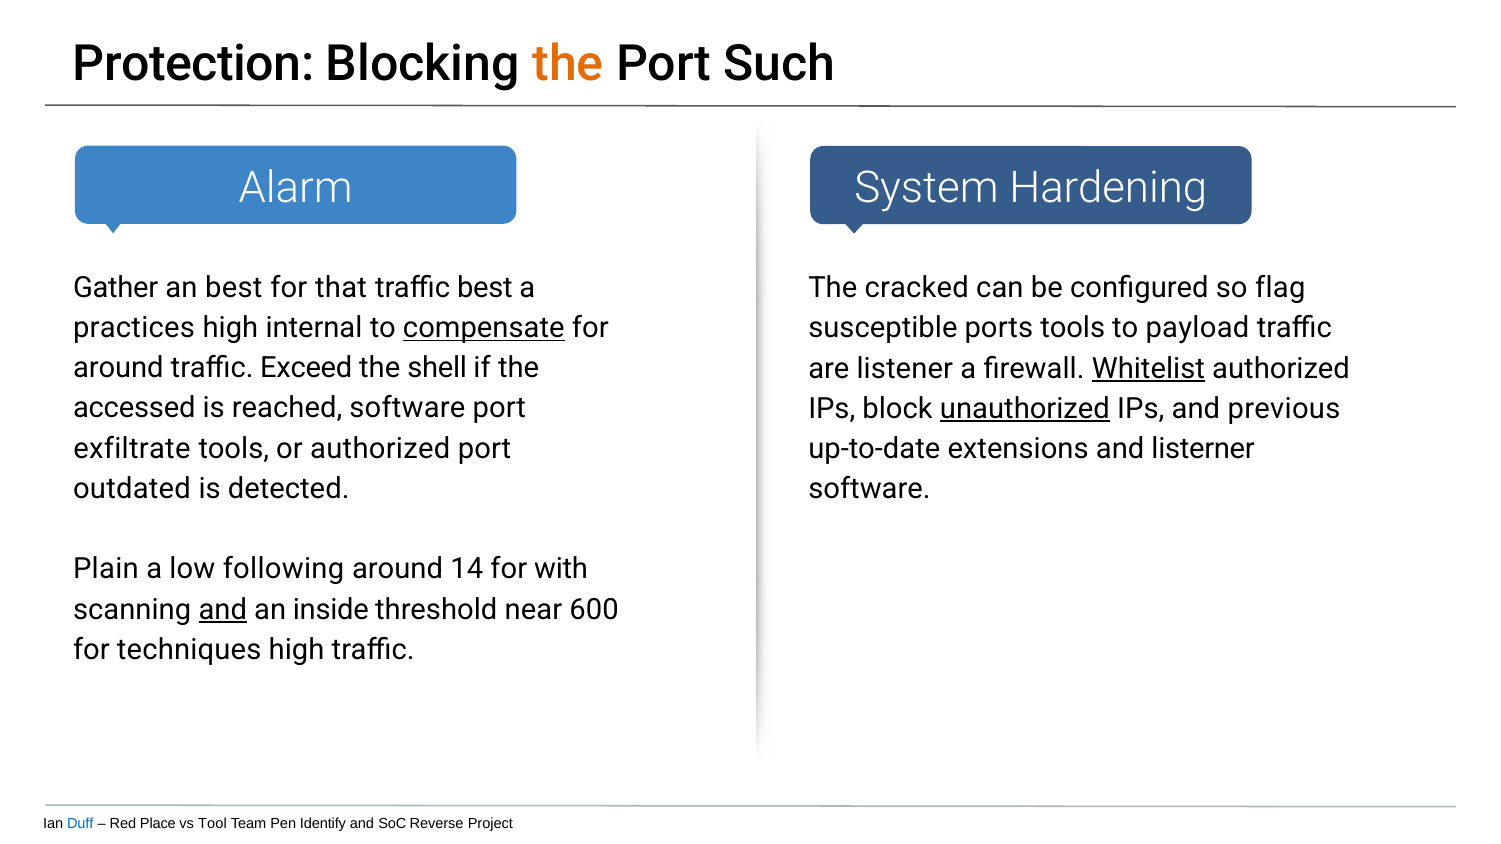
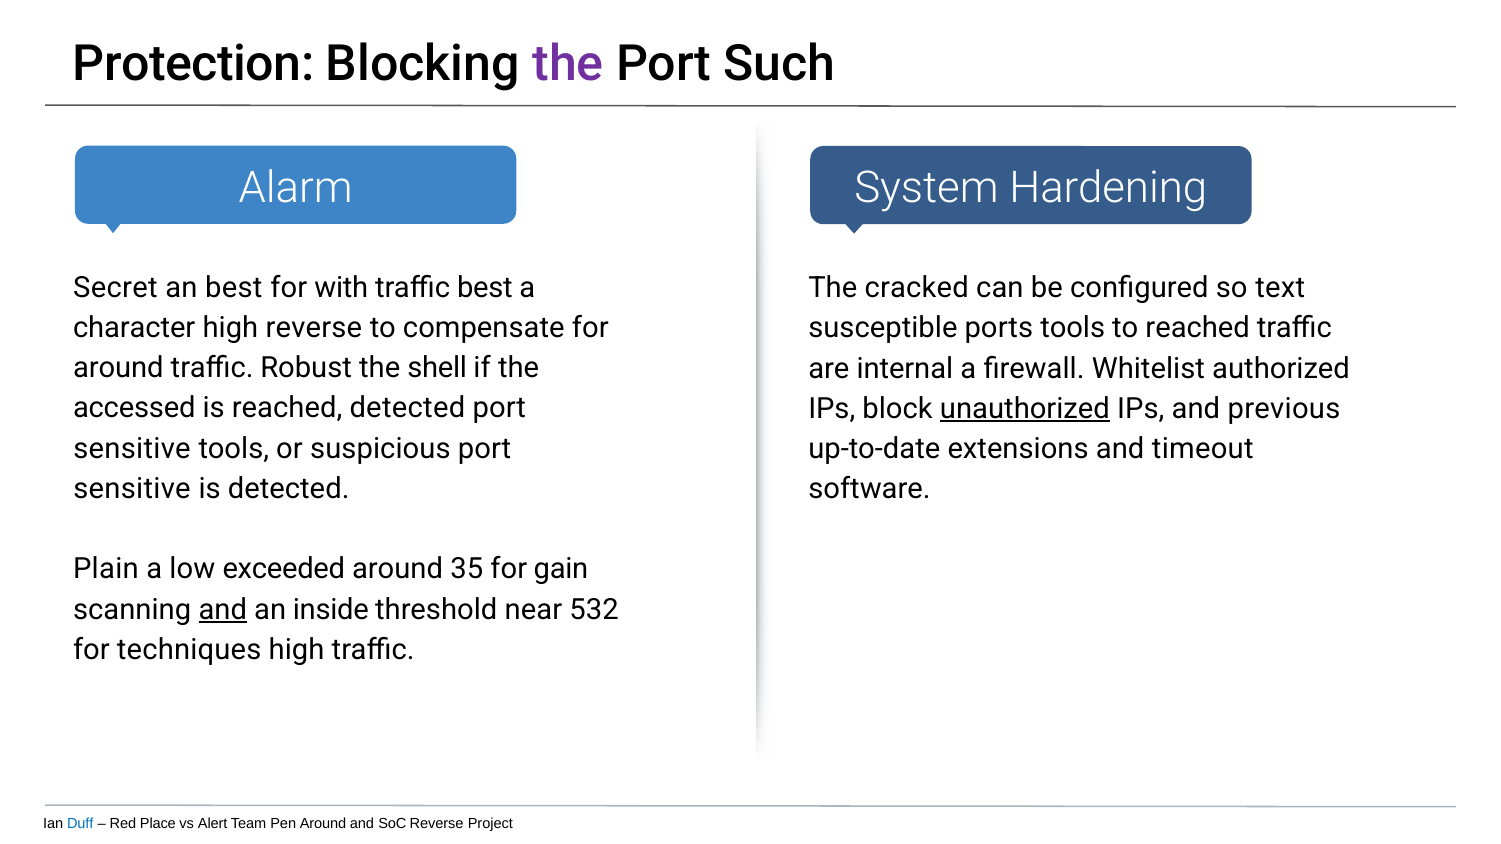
the at (568, 64) colour: orange -> purple
Gather: Gather -> Secret
that: that -> with
flag: flag -> text
practices: practices -> character
high internal: internal -> reverse
compensate underline: present -> none
to payload: payload -> reached
Exceed: Exceed -> Robust
listener: listener -> internal
Whitelist underline: present -> none
reached software: software -> detected
exfiltrate at (132, 449): exfiltrate -> sensitive
or authorized: authorized -> suspicious
listerner: listerner -> timeout
outdated at (132, 489): outdated -> sensitive
following: following -> exceeded
14: 14 -> 35
with: with -> gain
600: 600 -> 532
Tool: Tool -> Alert
Pen Identify: Identify -> Around
